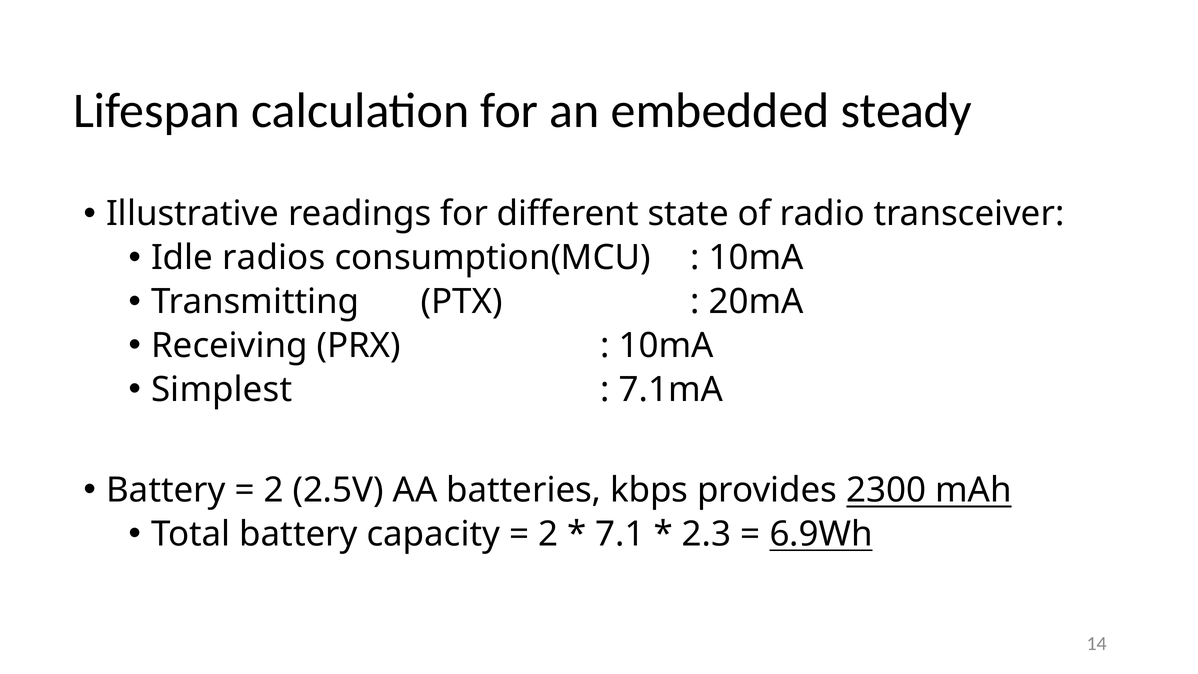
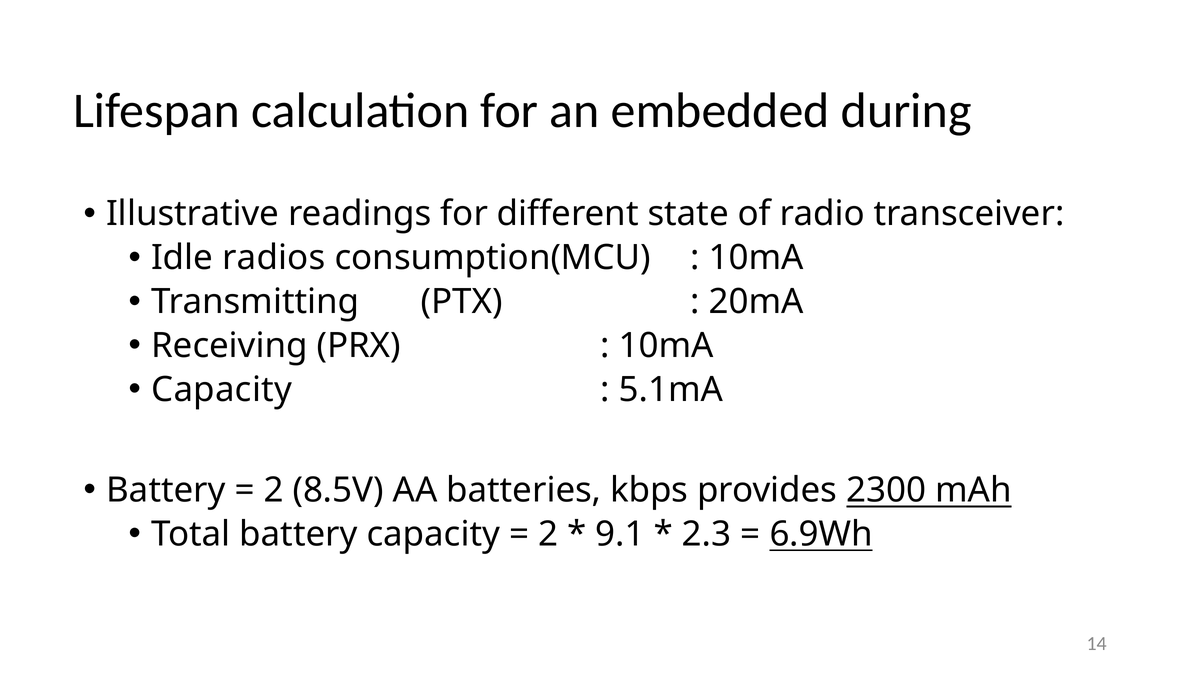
steady: steady -> during
Simplest at (222, 390): Simplest -> Capacity
7.1mA: 7.1mA -> 5.1mA
2.5V: 2.5V -> 8.5V
7.1: 7.1 -> 9.1
